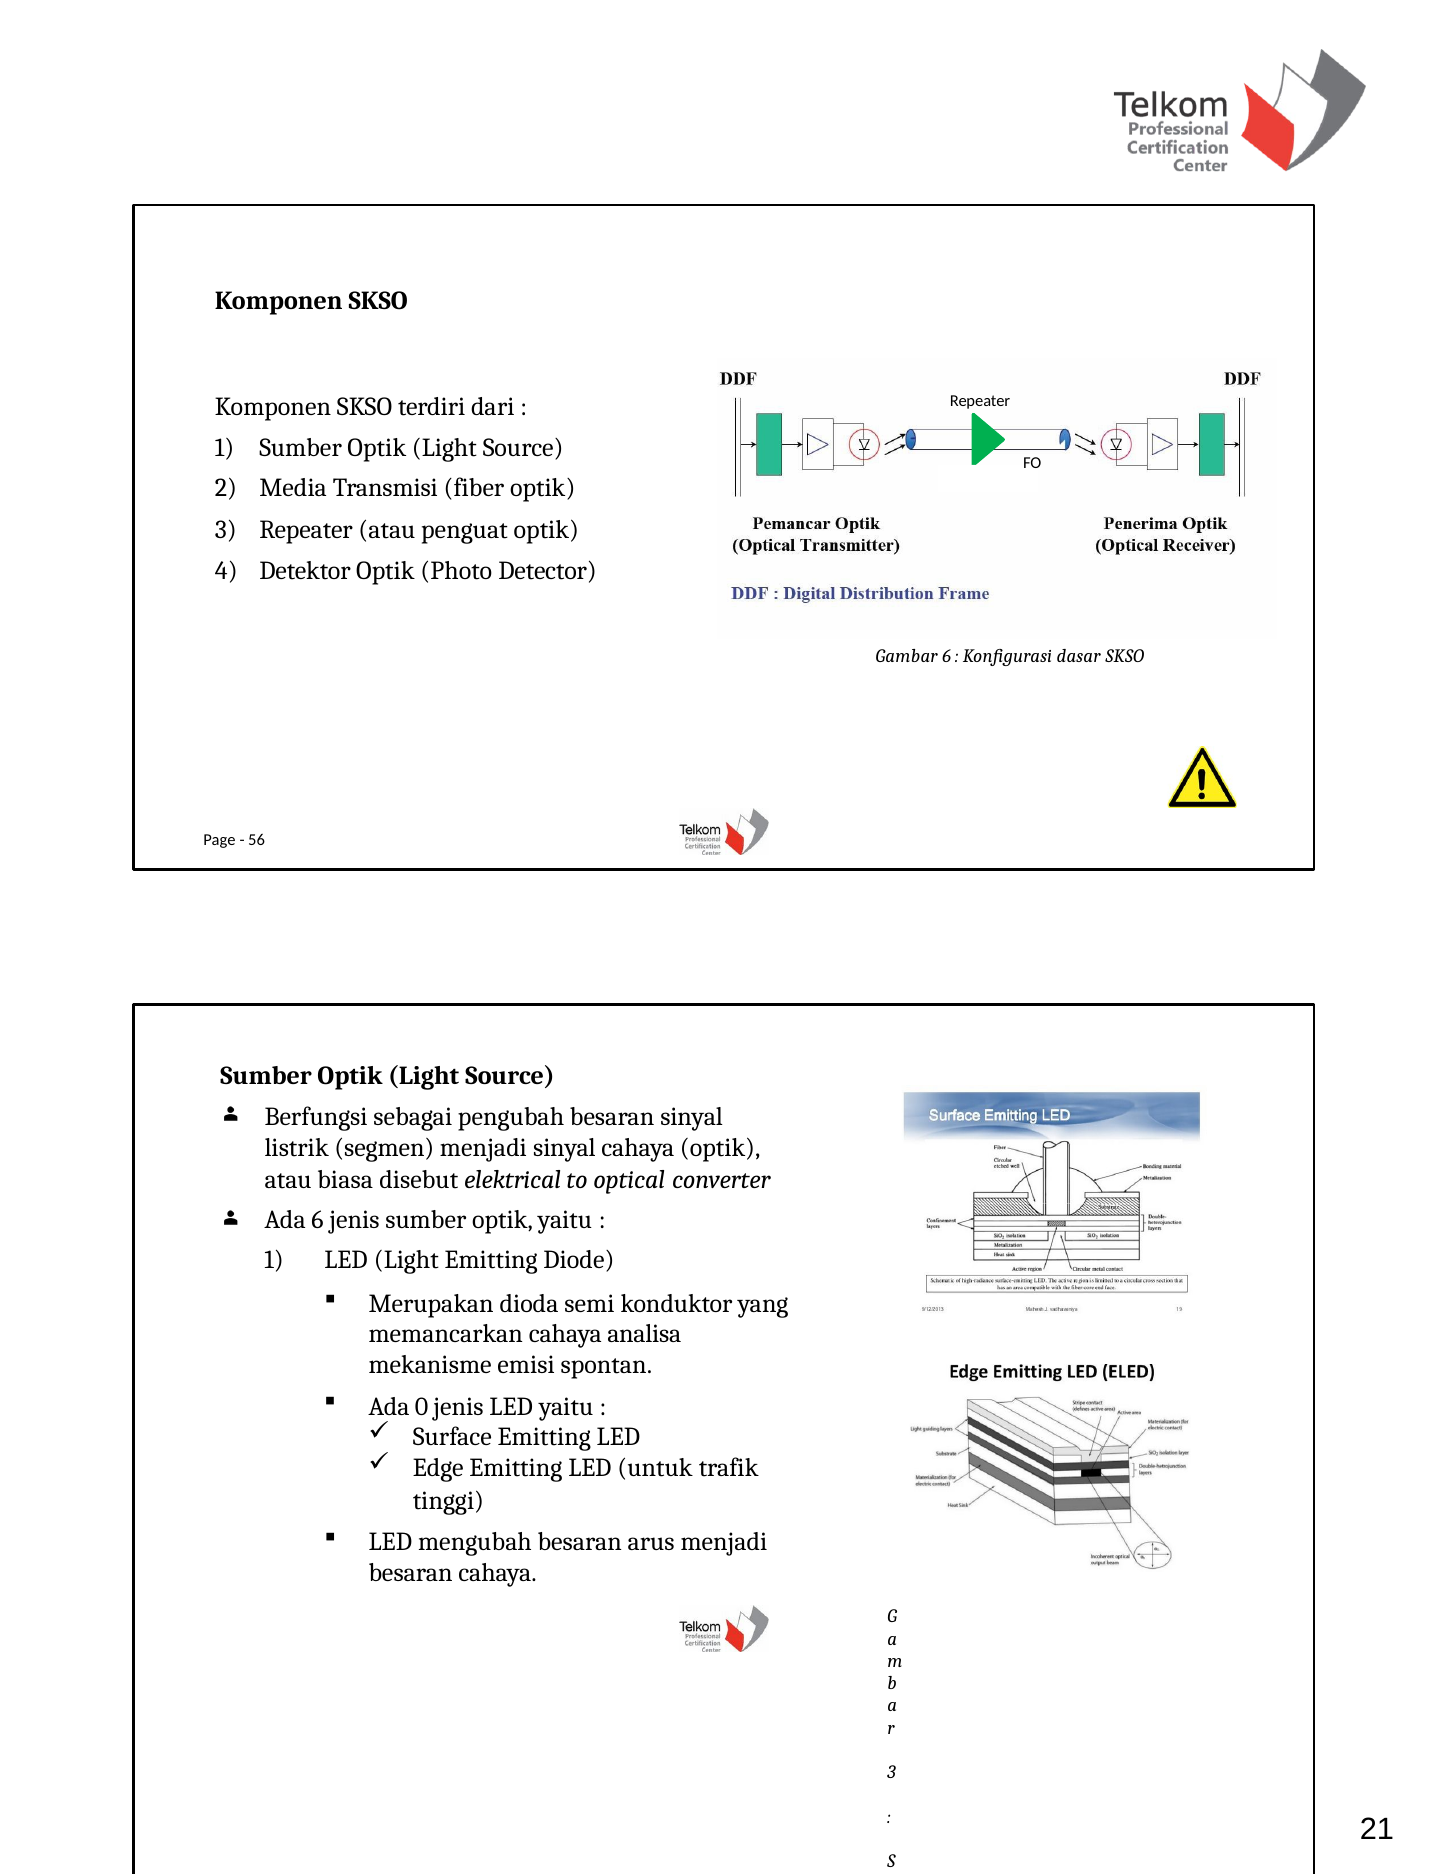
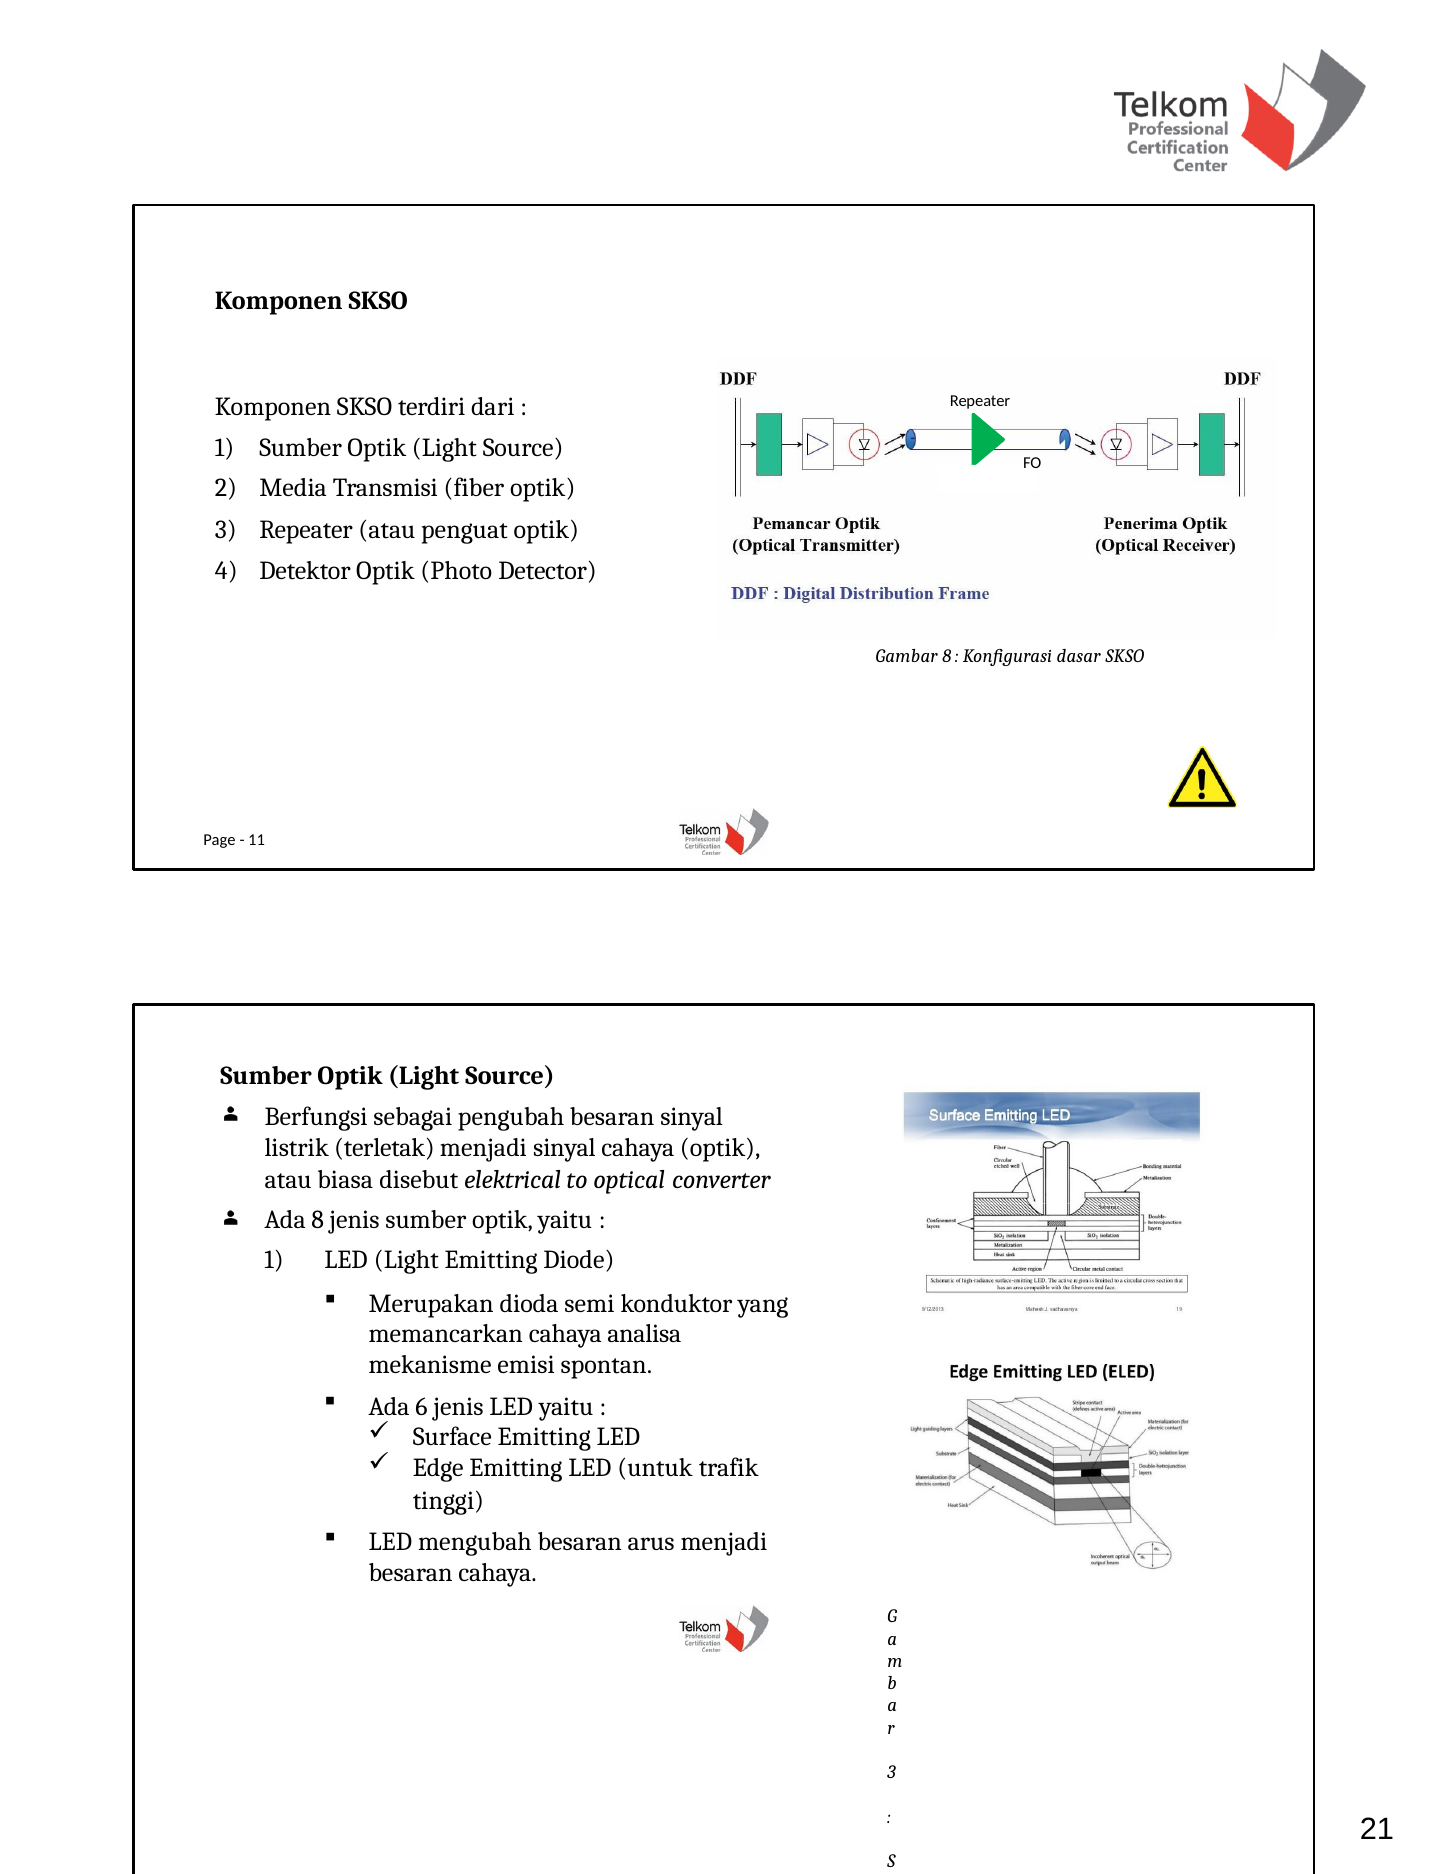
Gambar 6: 6 -> 8
56: 56 -> 11
segmen: segmen -> terletak
Ada 6: 6 -> 8
0: 0 -> 6
